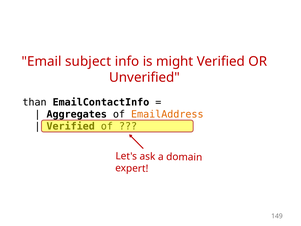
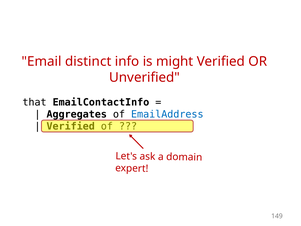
subject: subject -> distinct
than: than -> that
EmailAddress colour: orange -> blue
